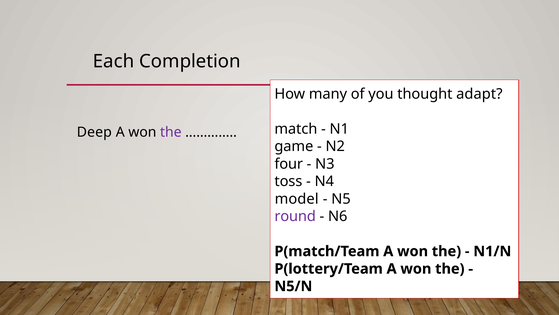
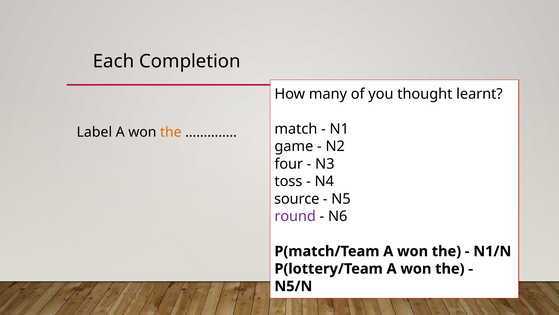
adapt: adapt -> learnt
Deep: Deep -> Label
the at (171, 132) colour: purple -> orange
model: model -> source
